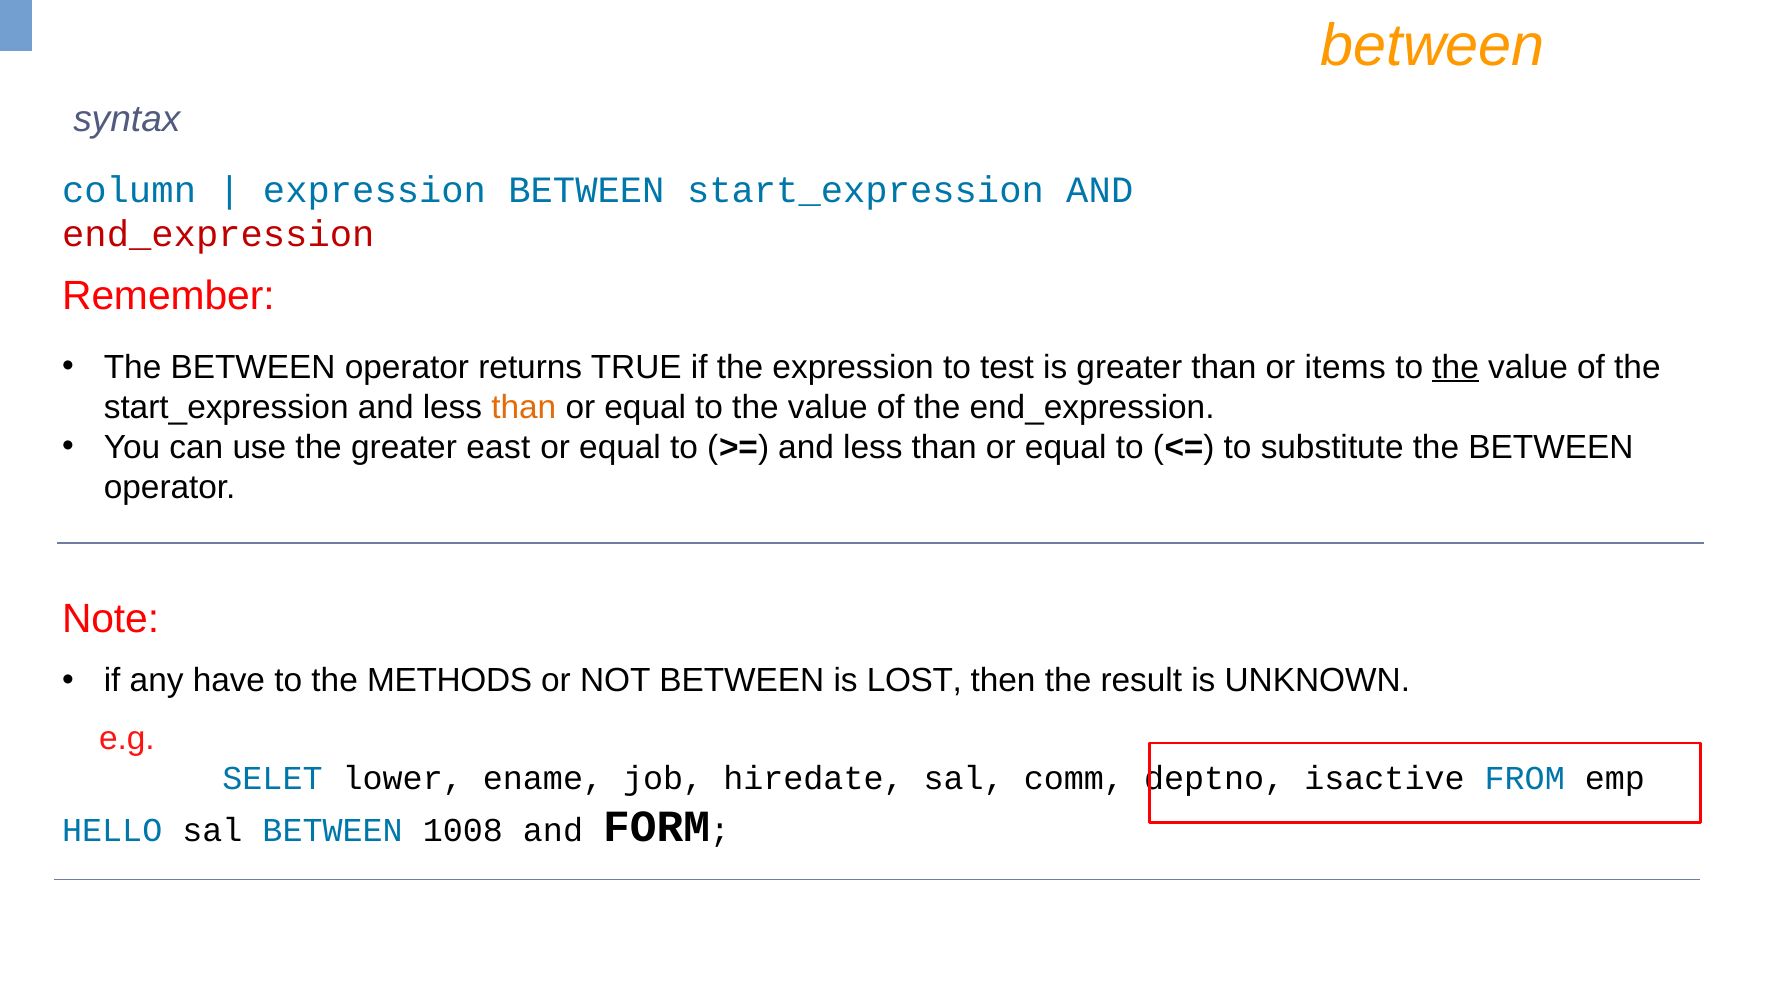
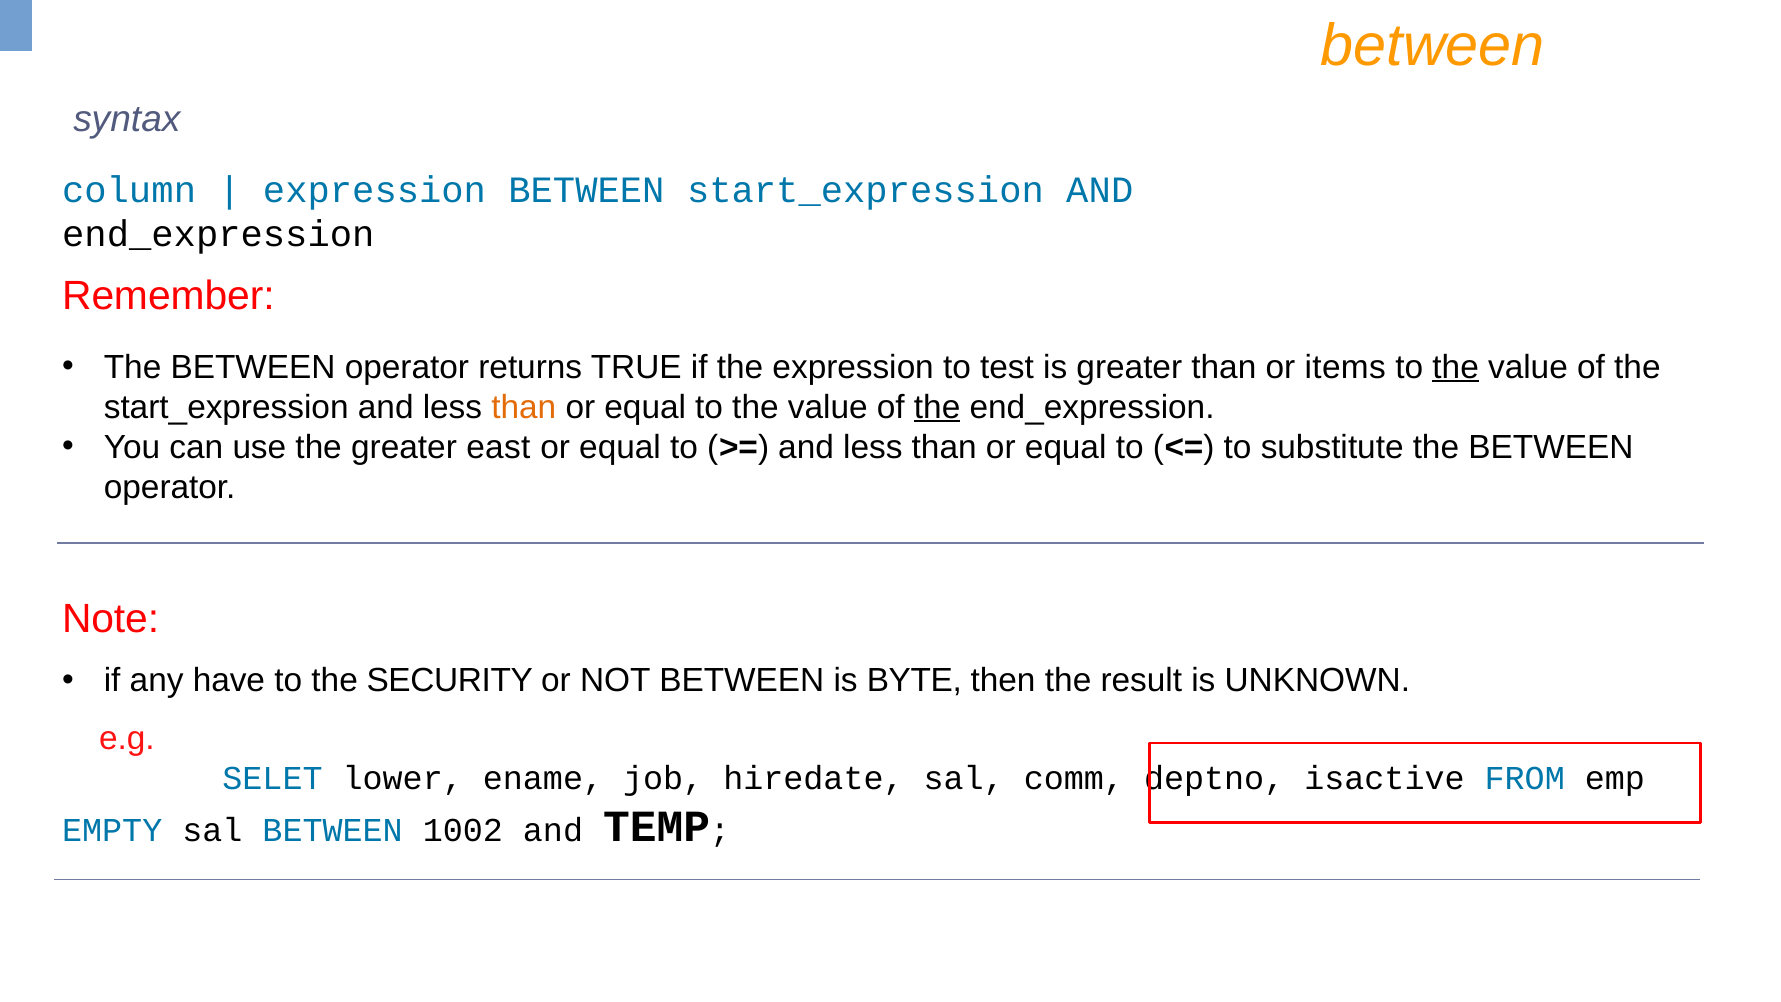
end_expression at (218, 234) colour: red -> black
the at (937, 407) underline: none -> present
METHODS: METHODS -> SECURITY
LOST: LOST -> BYTE
HELLO: HELLO -> EMPTY
1008: 1008 -> 1002
FORM: FORM -> TEMP
